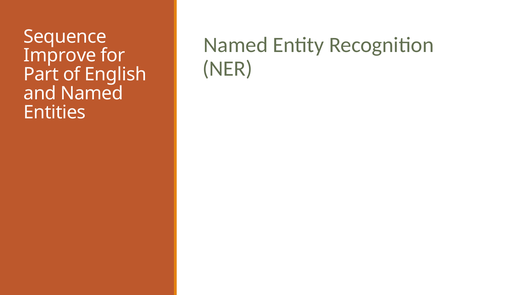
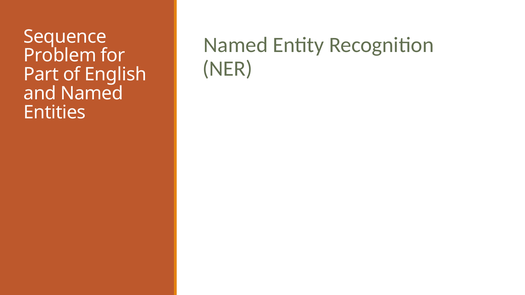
Improve: Improve -> Problem
